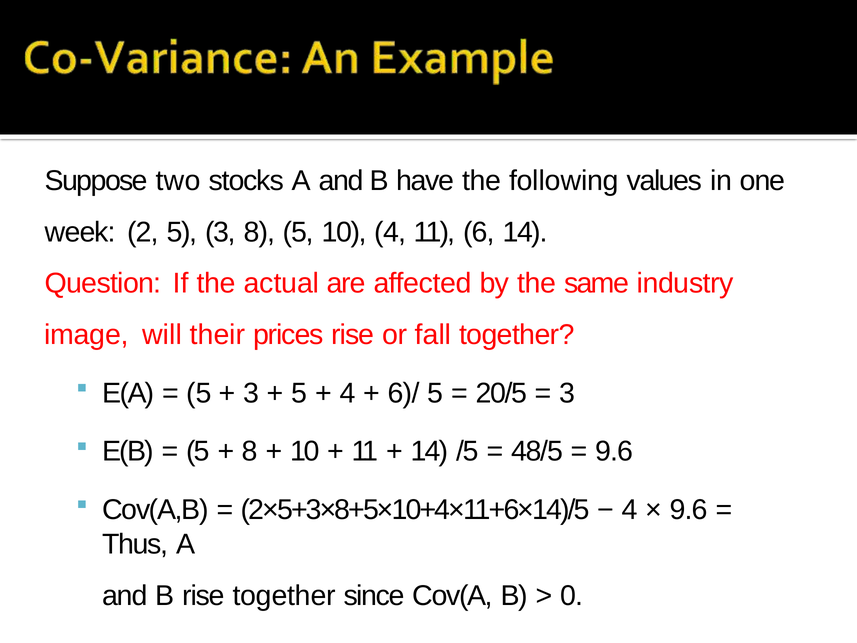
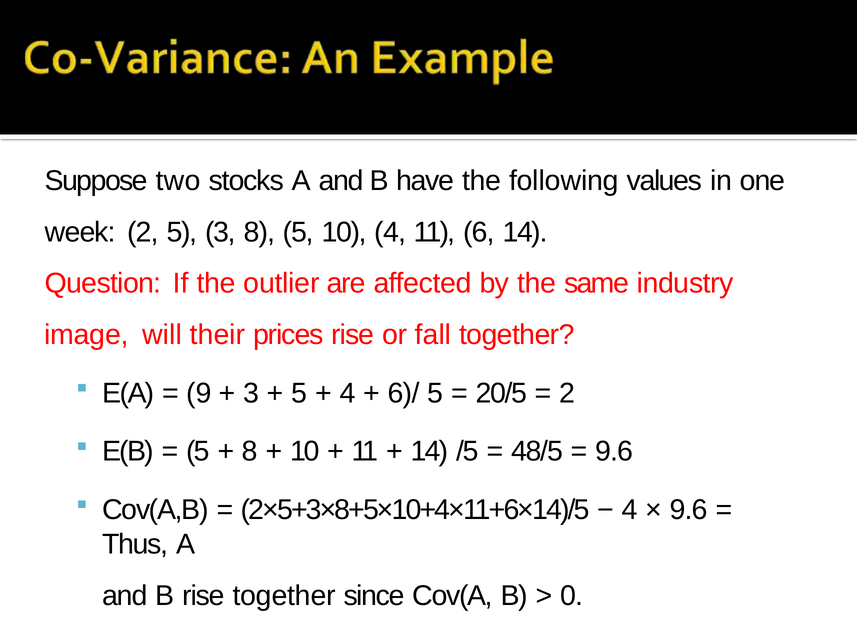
actual: actual -> outlier
5 at (199, 393): 5 -> 9
3 at (567, 393): 3 -> 2
